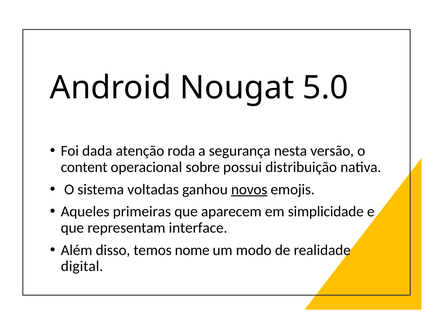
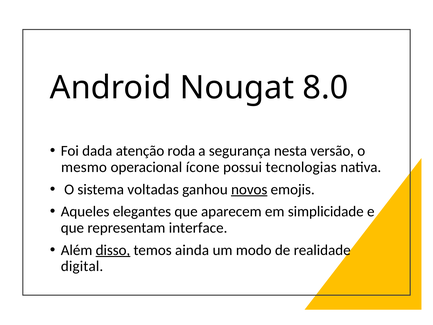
5.0: 5.0 -> 8.0
content: content -> mesmo
sobre: sobre -> ícone
distribuição: distribuição -> tecnologias
primeiras: primeiras -> elegantes
disso underline: none -> present
nome: nome -> ainda
